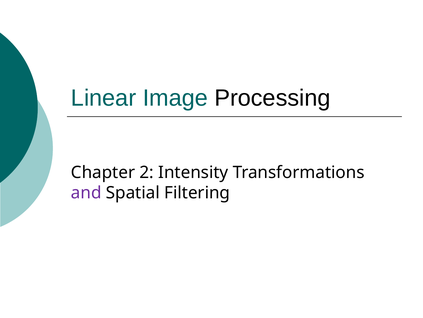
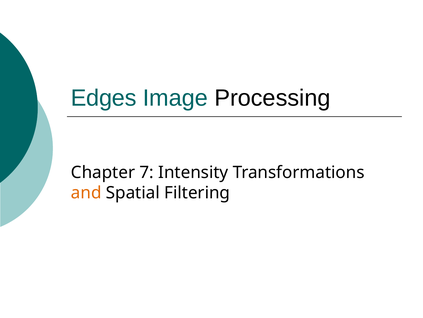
Linear: Linear -> Edges
2: 2 -> 7
and colour: purple -> orange
